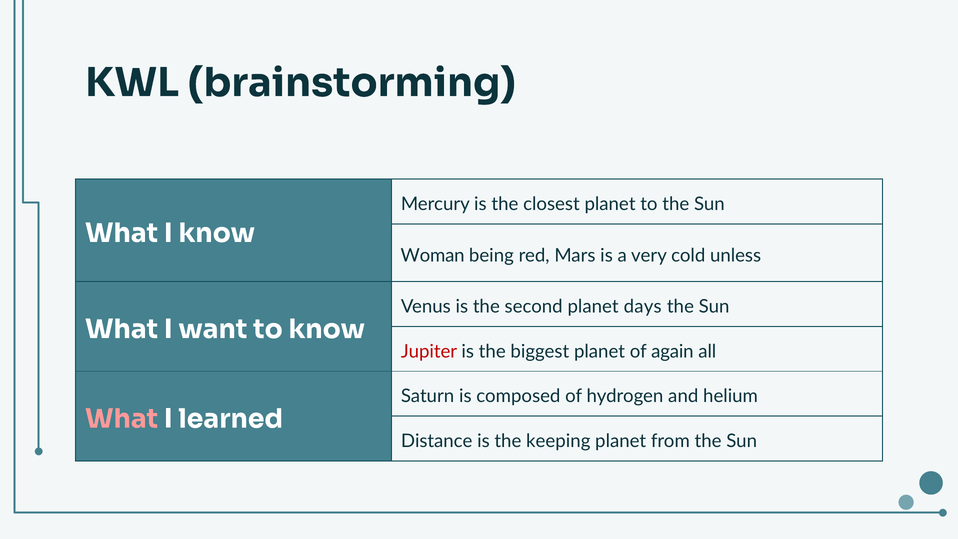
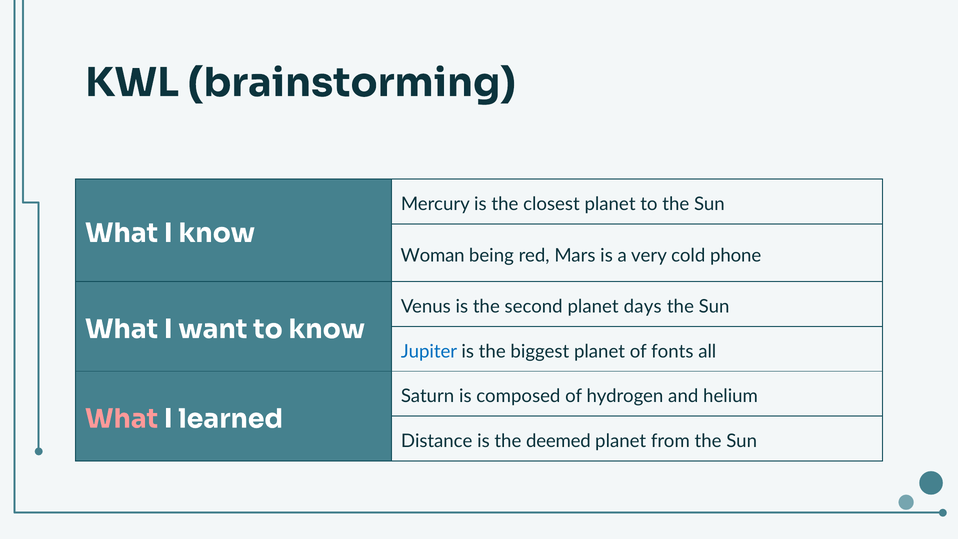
unless: unless -> phone
Jupiter colour: red -> blue
again: again -> fonts
keeping: keeping -> deemed
